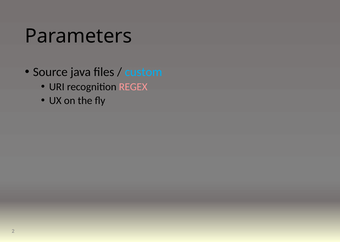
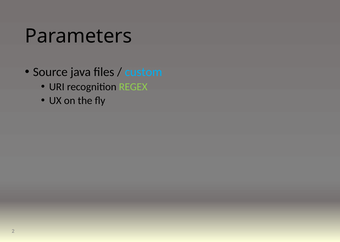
REGEX colour: pink -> light green
